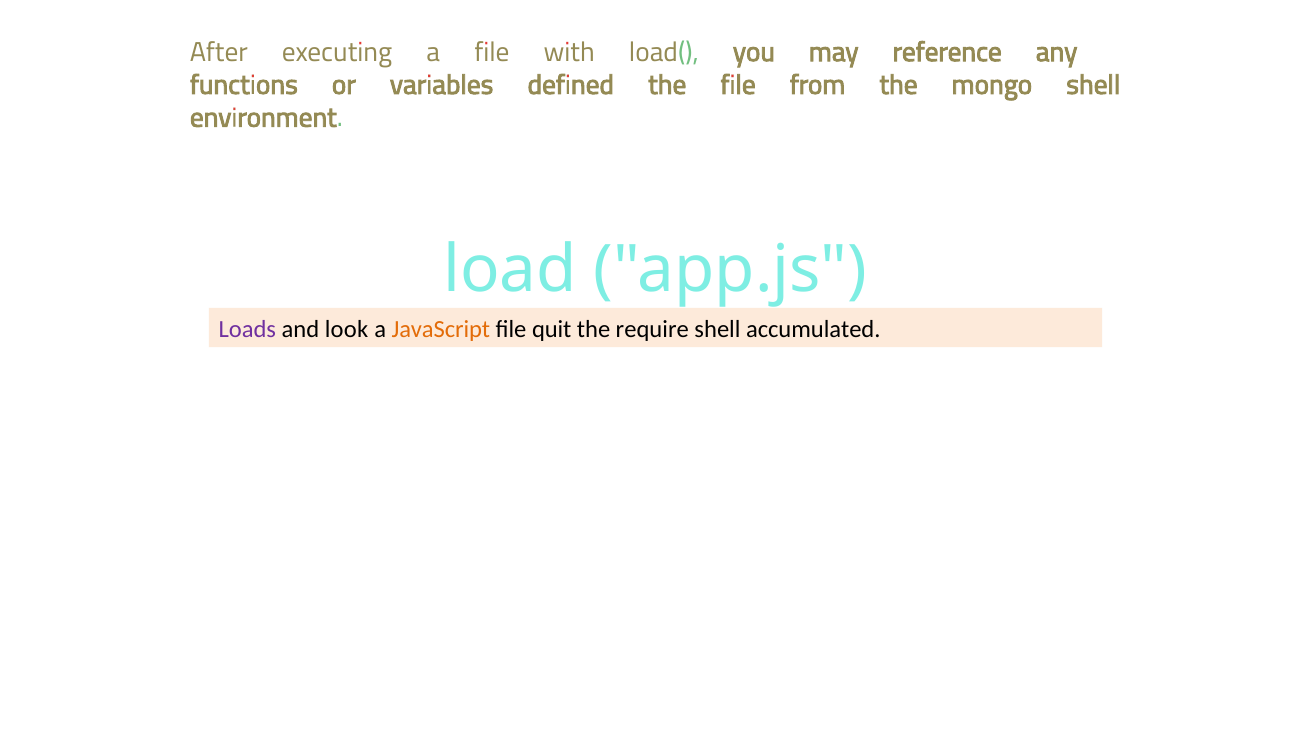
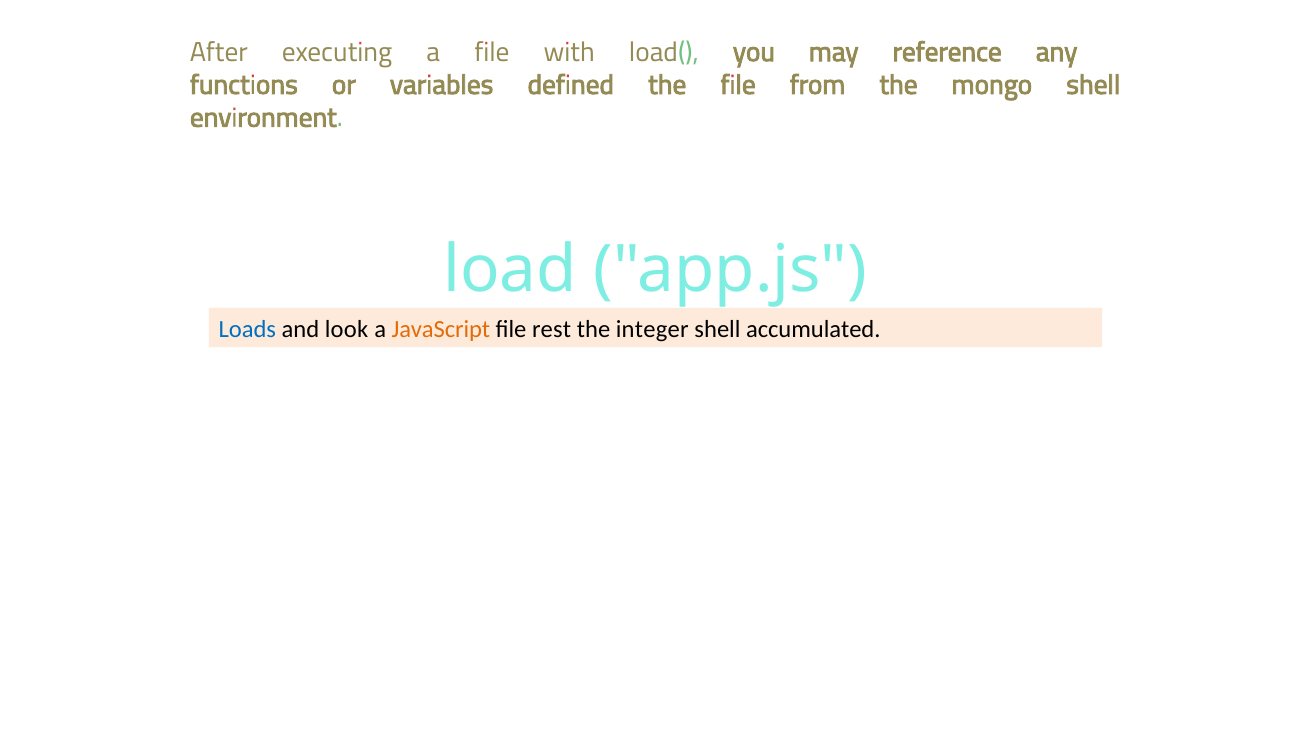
Loads colour: purple -> blue
quit: quit -> rest
require: require -> integer
